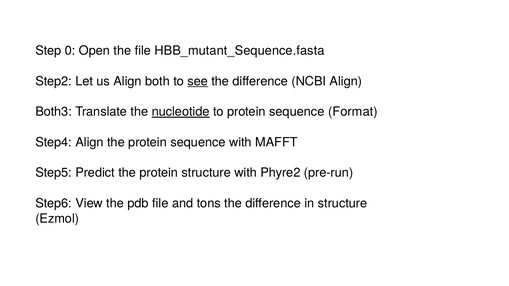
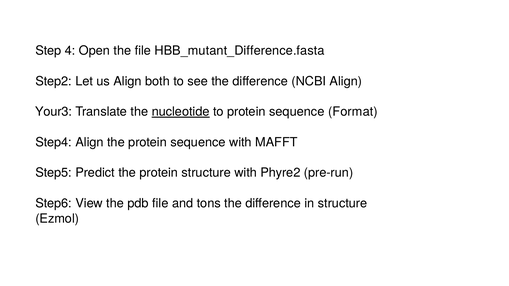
0: 0 -> 4
HBB_mutant_Sequence.fasta: HBB_mutant_Sequence.fasta -> HBB_mutant_Difference.fasta
see underline: present -> none
Both3: Both3 -> Your3
